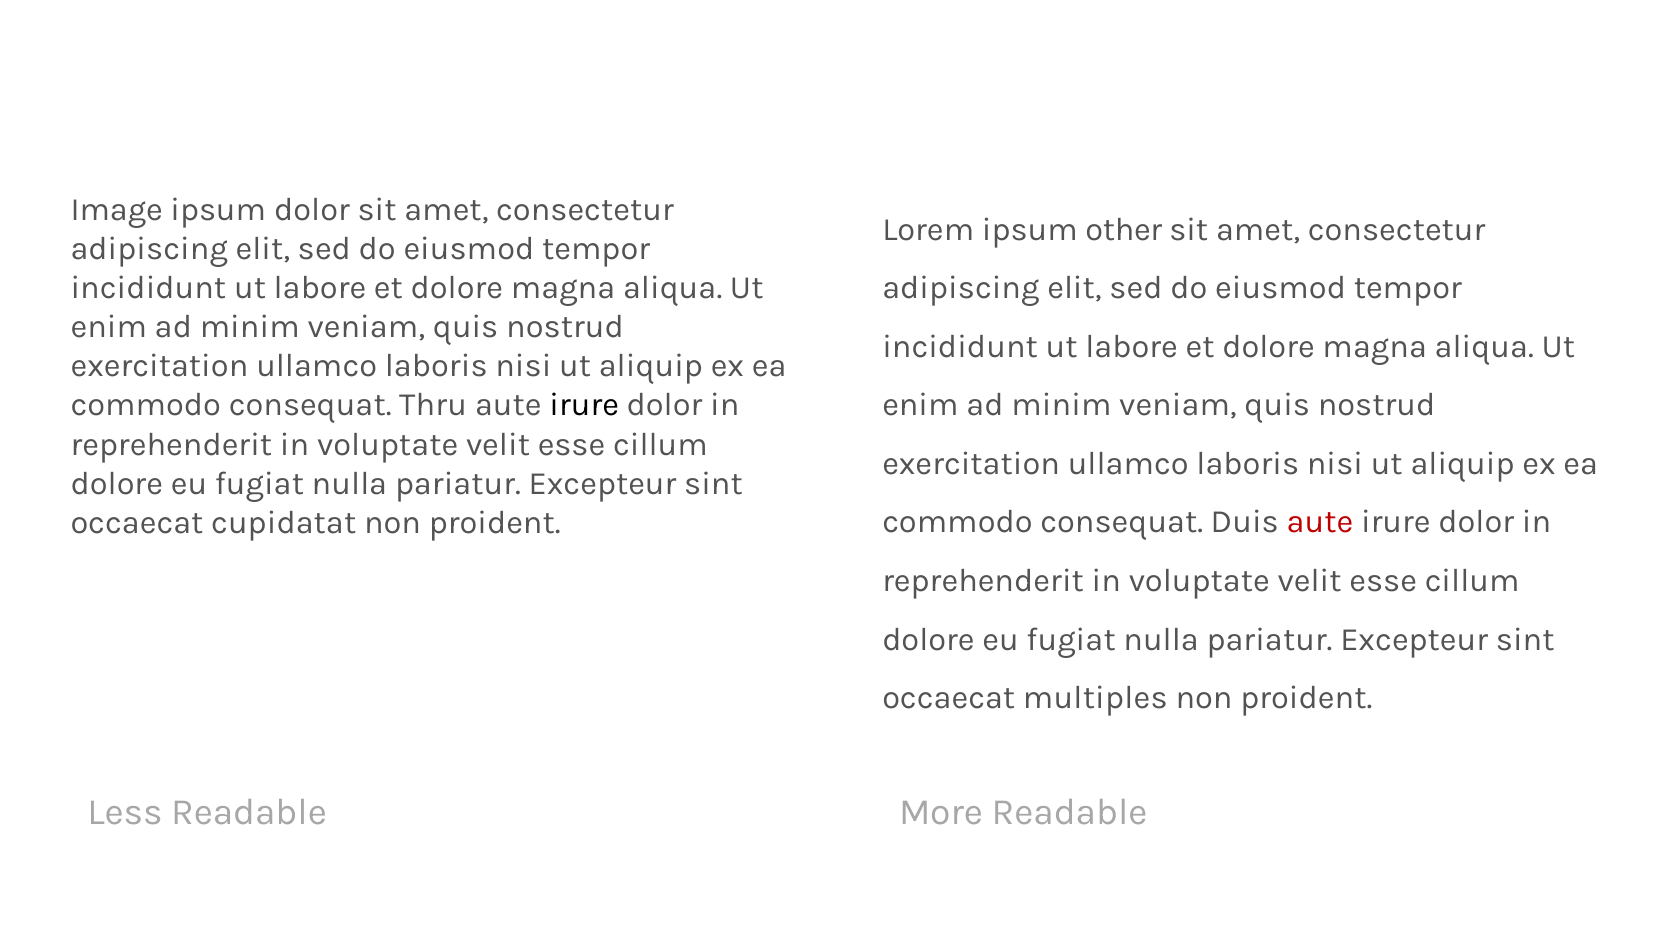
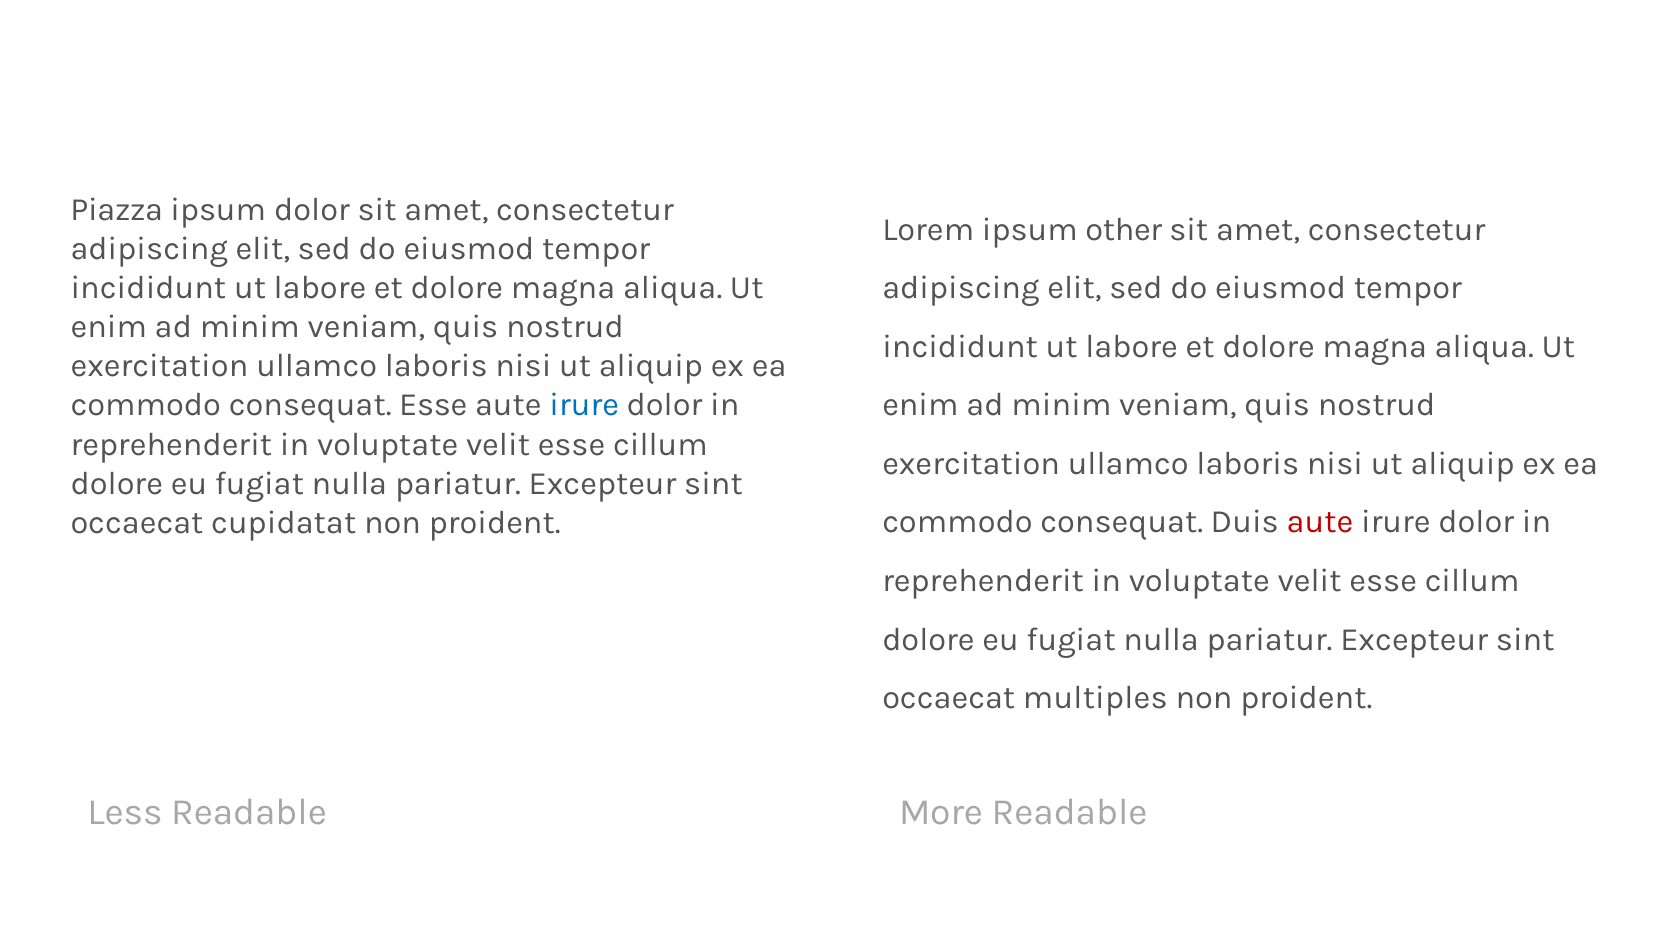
Image: Image -> Piazza
consequat Thru: Thru -> Esse
irure at (584, 405) colour: black -> blue
